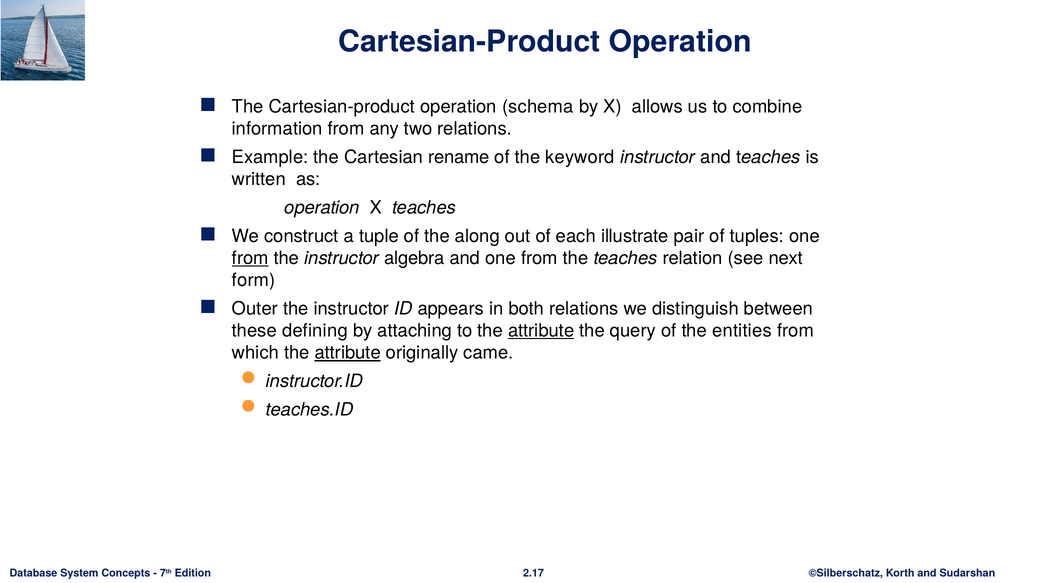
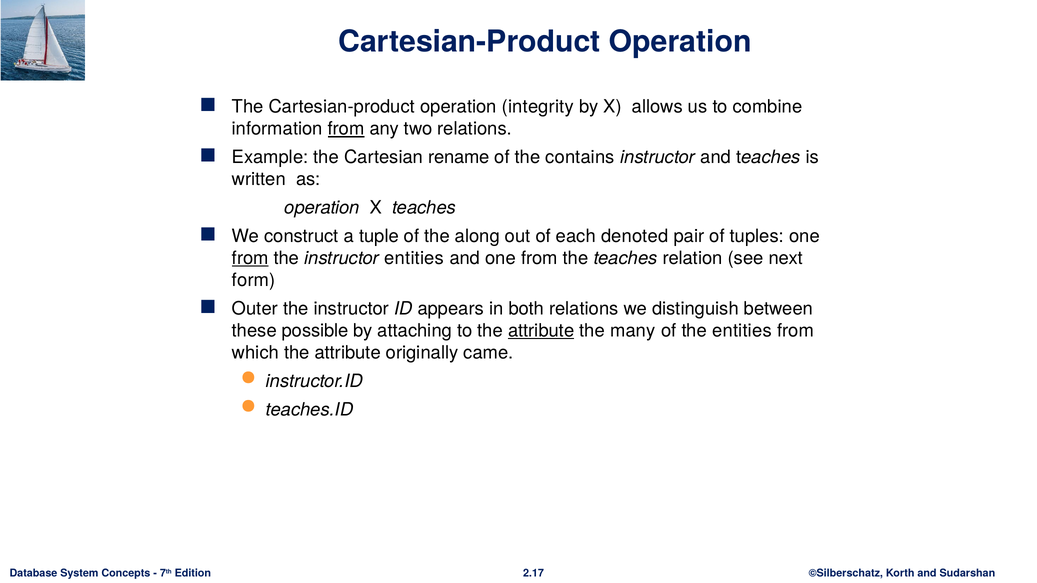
schema: schema -> integrity
from at (346, 129) underline: none -> present
keyword: keyword -> contains
illustrate: illustrate -> denoted
instructor algebra: algebra -> entities
defining: defining -> possible
query: query -> many
attribute at (348, 353) underline: present -> none
